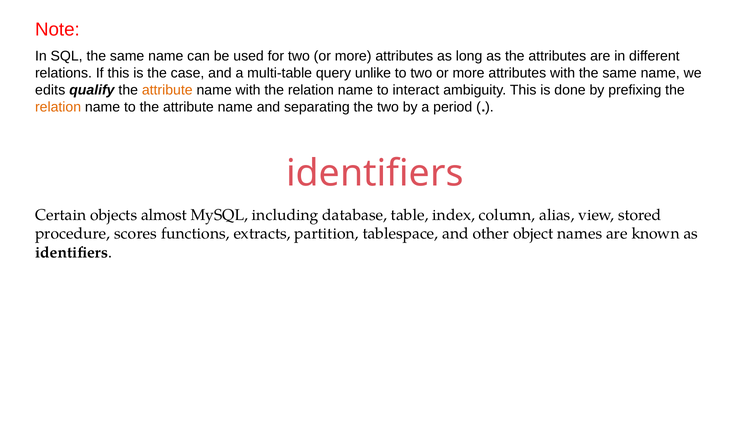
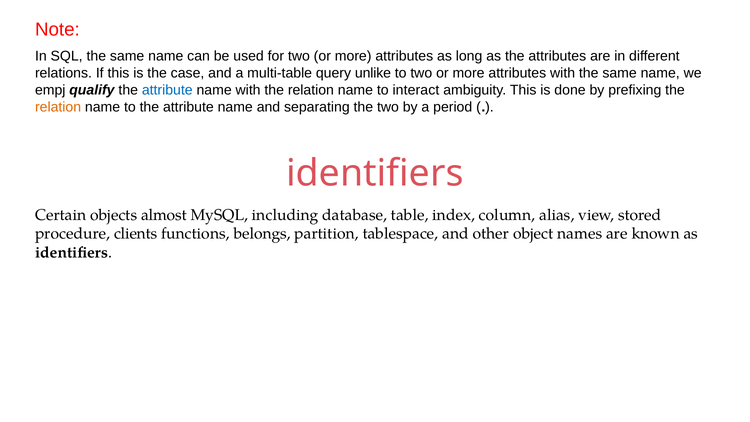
edits: edits -> empj
attribute at (167, 90) colour: orange -> blue
scores: scores -> clients
extracts: extracts -> belongs
